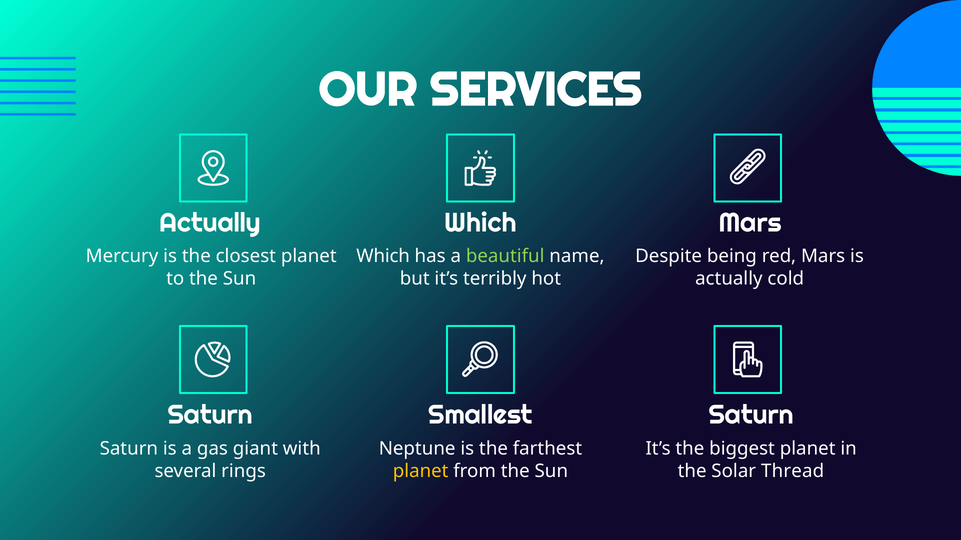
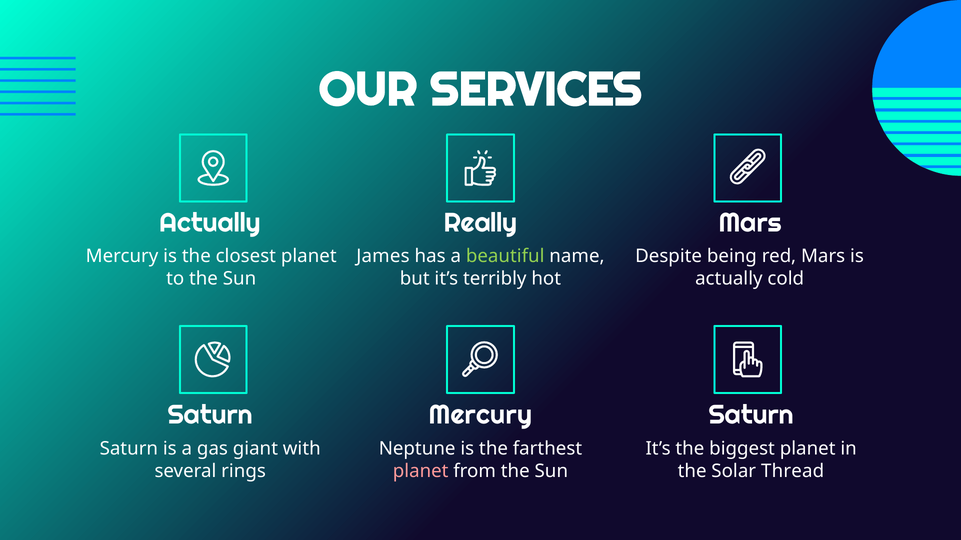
Which at (480, 223): Which -> Really
Which at (383, 257): Which -> James
Smallest at (481, 416): Smallest -> Mercury
planet at (421, 471) colour: yellow -> pink
